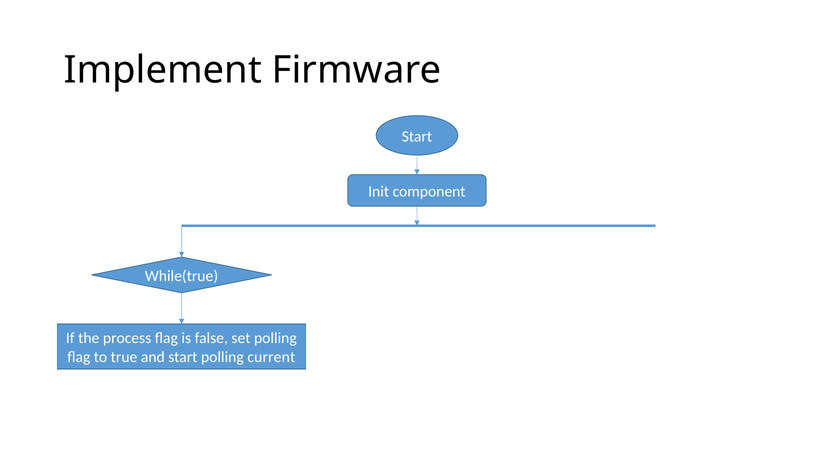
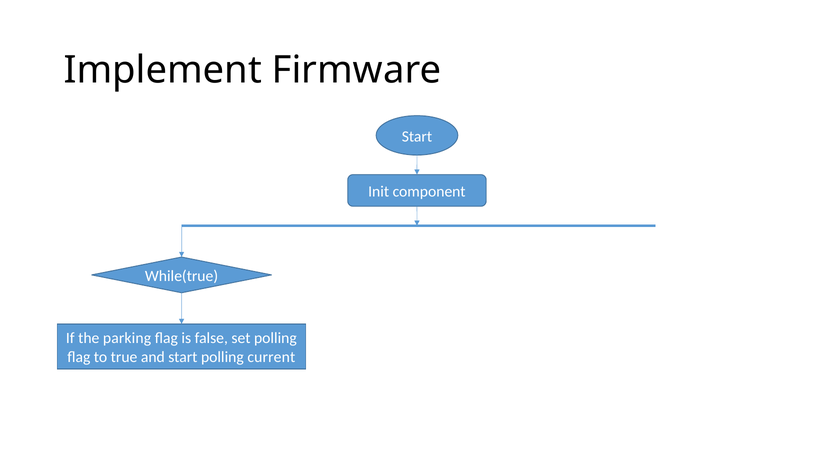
process: process -> parking
